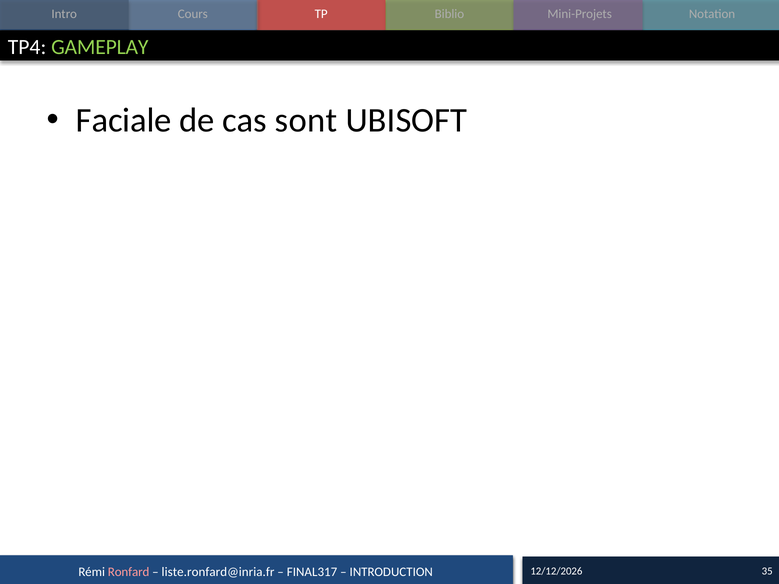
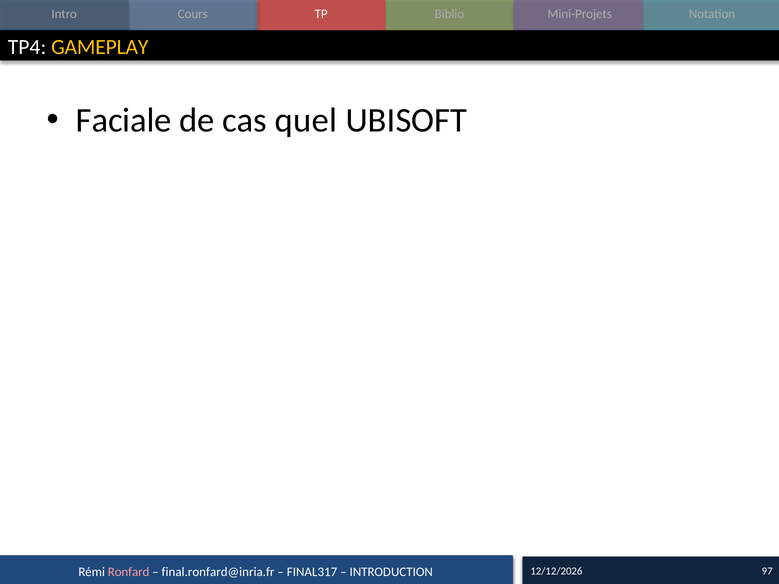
GAMEPLAY colour: light green -> yellow
sont: sont -> quel
liste.ronfard@inria.fr: liste.ronfard@inria.fr -> final.ronfard@inria.fr
35: 35 -> 97
